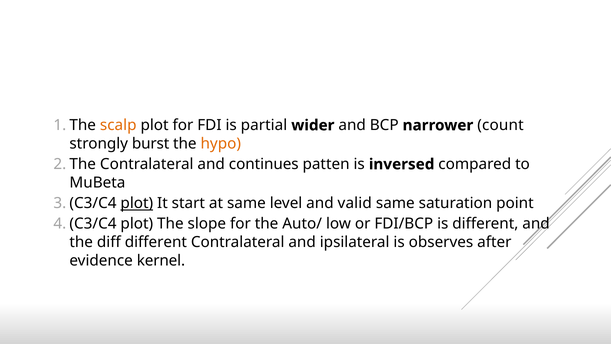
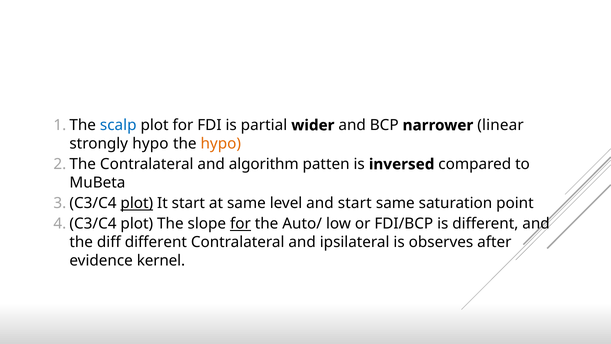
scalp colour: orange -> blue
count: count -> linear
strongly burst: burst -> hypo
continues: continues -> algorithm
and valid: valid -> start
for at (240, 224) underline: none -> present
